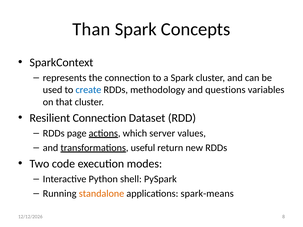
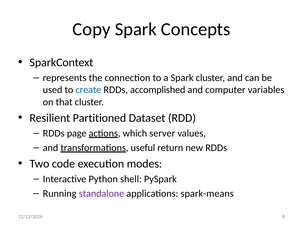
Than: Than -> Copy
methodology: methodology -> accomplished
questions: questions -> computer
Resilient Connection: Connection -> Partitioned
standalone colour: orange -> purple
